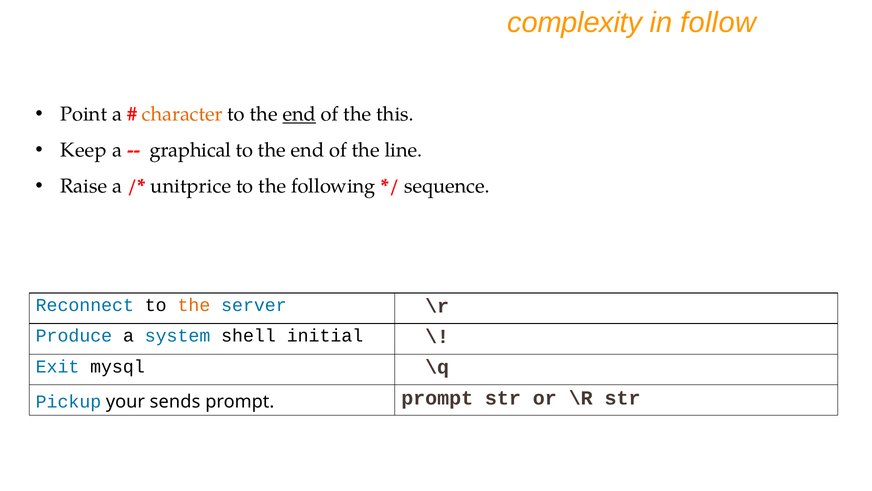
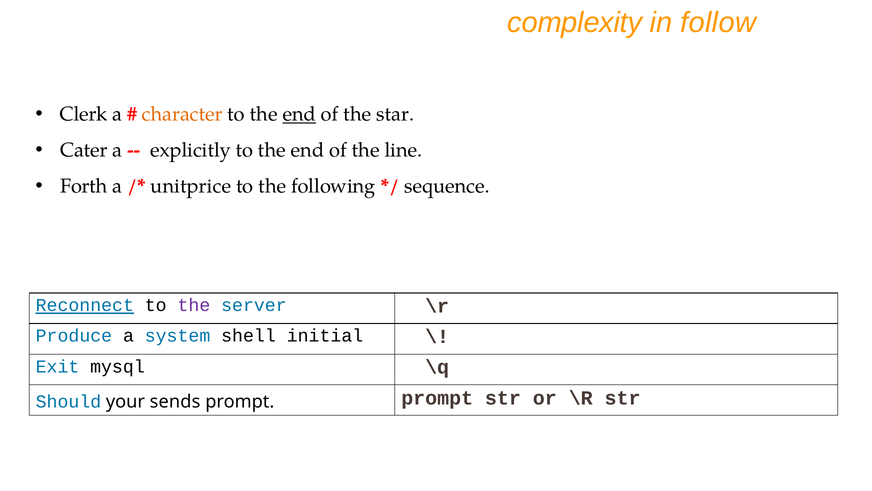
Point: Point -> Clerk
this: this -> star
Keep: Keep -> Cater
graphical: graphical -> explicitly
Raise: Raise -> Forth
Reconnect underline: none -> present
the at (194, 305) colour: orange -> purple
Pickup: Pickup -> Should
